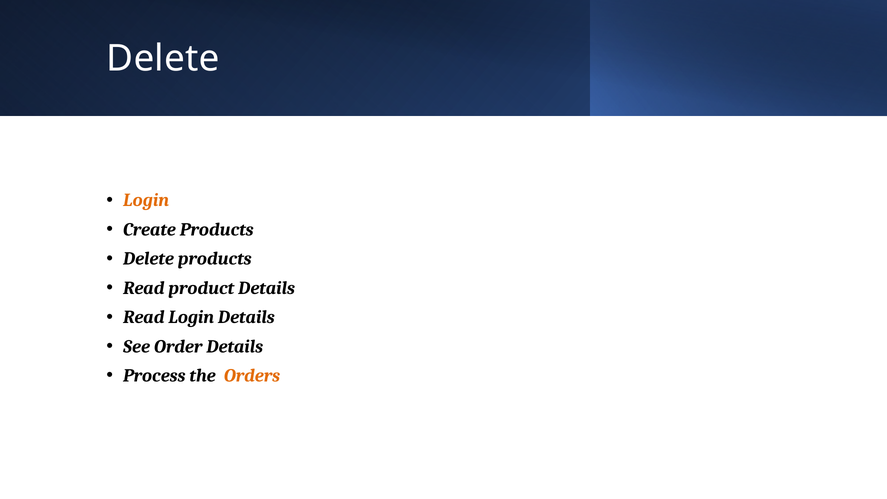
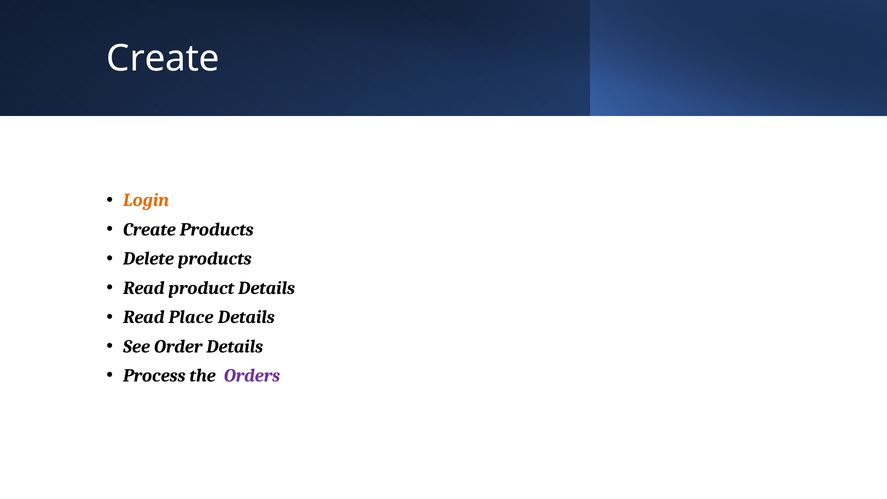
Delete at (163, 59): Delete -> Create
Read Login: Login -> Place
Orders colour: orange -> purple
